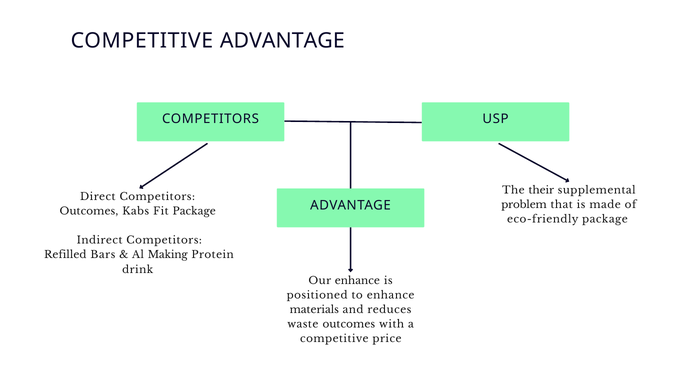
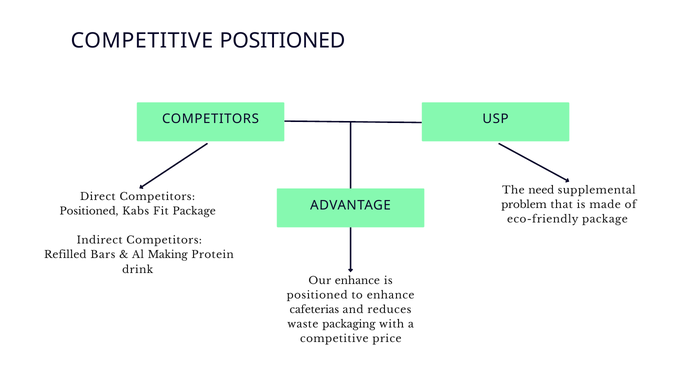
COMPETITIVE ADVANTAGE: ADVANTAGE -> POSITIONED
their: their -> need
Outcomes at (89, 211): Outcomes -> Positioned
materials: materials -> cafeterias
waste outcomes: outcomes -> packaging
